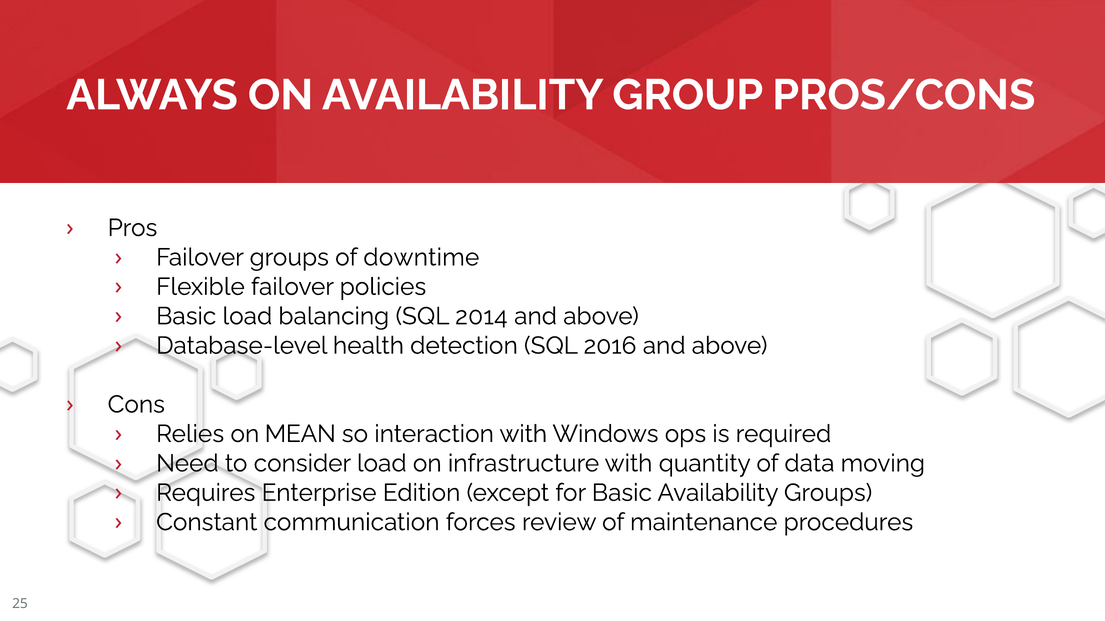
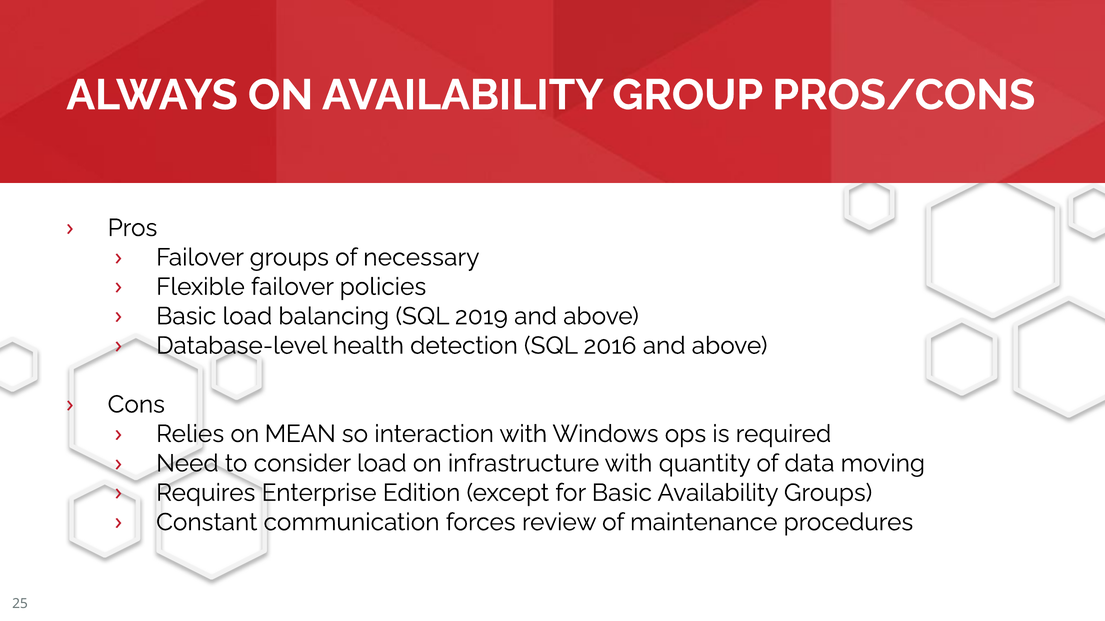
downtime: downtime -> necessary
2014: 2014 -> 2019
